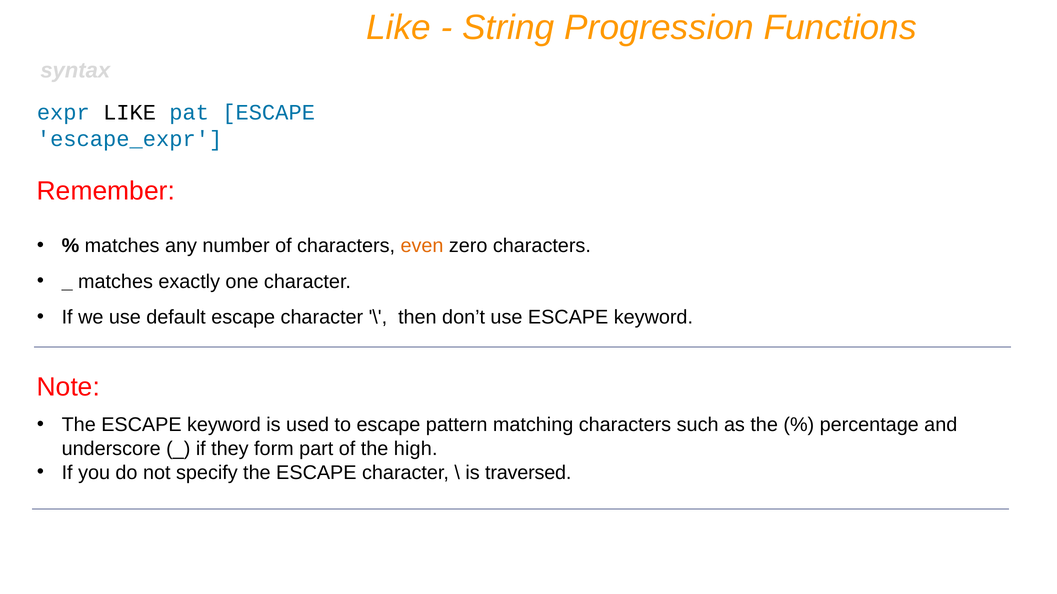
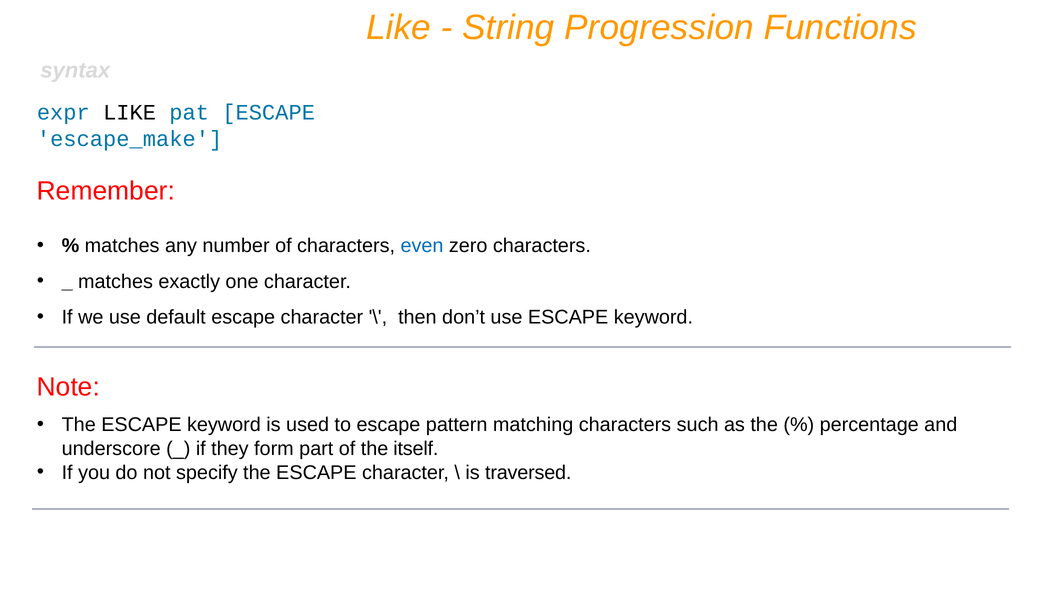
escape_expr: escape_expr -> escape_make
even colour: orange -> blue
high: high -> itself
